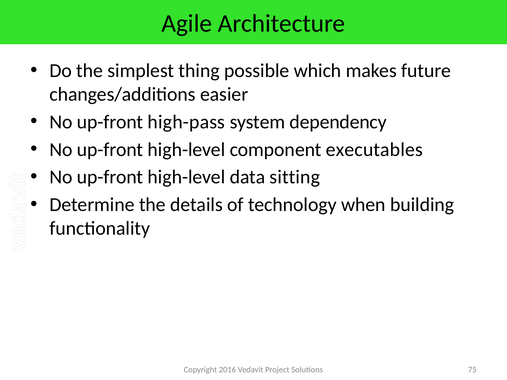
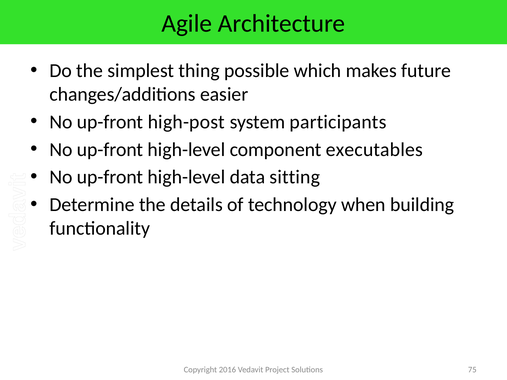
high-pass: high-pass -> high-post
dependency: dependency -> participants
